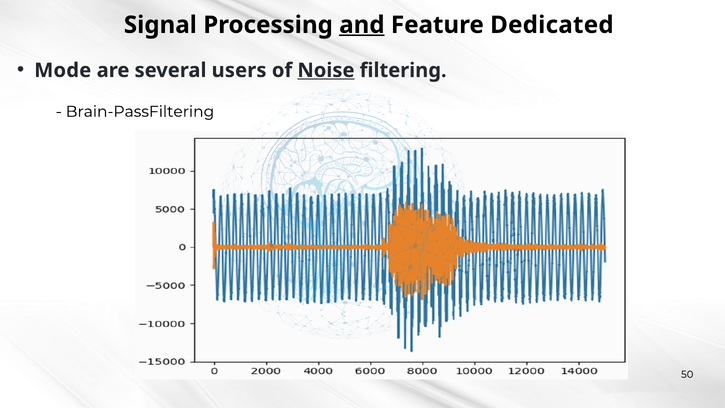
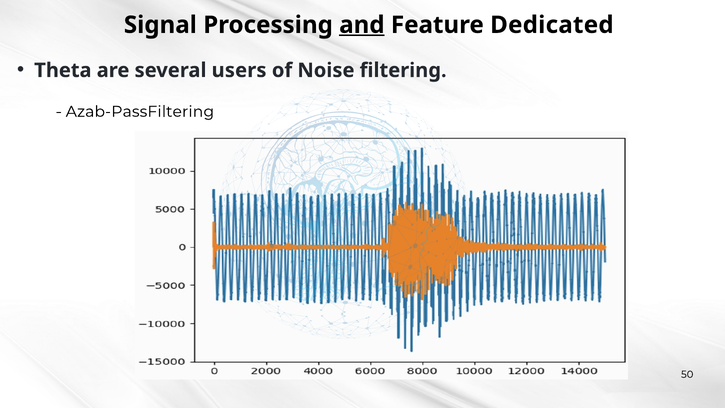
Mode: Mode -> Theta
Noise underline: present -> none
Brain-PassFiltering: Brain-PassFiltering -> Azab-PassFiltering
